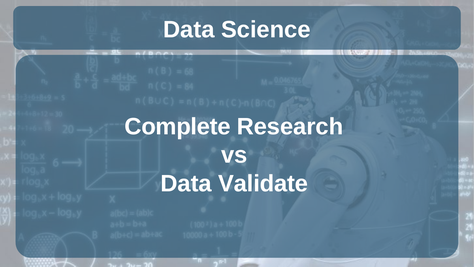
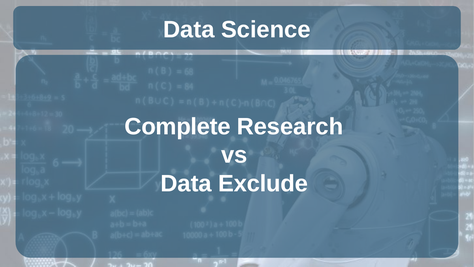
Validate: Validate -> Exclude
